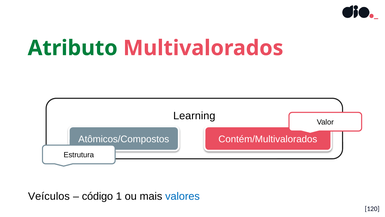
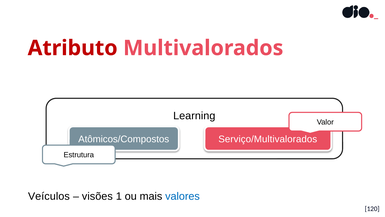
Atributo colour: green -> red
Contém/Multivalorados: Contém/Multivalorados -> Serviço/Multivalorados
código: código -> visões
